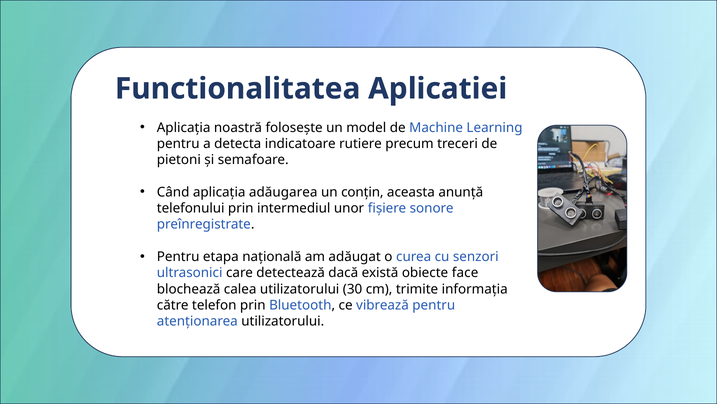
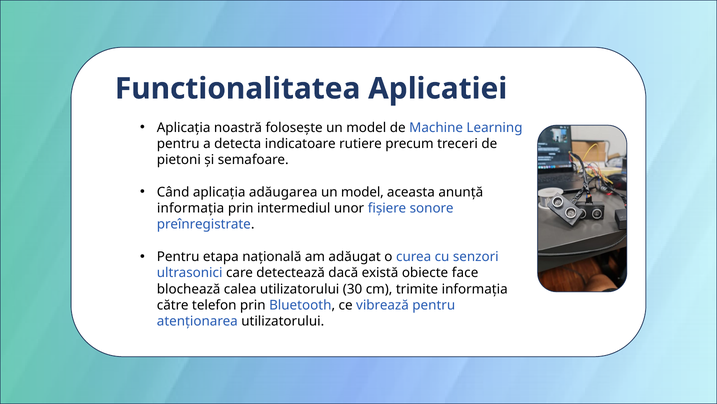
conțin at (362, 192): conțin -> model
telefonului at (191, 208): telefonului -> informația
